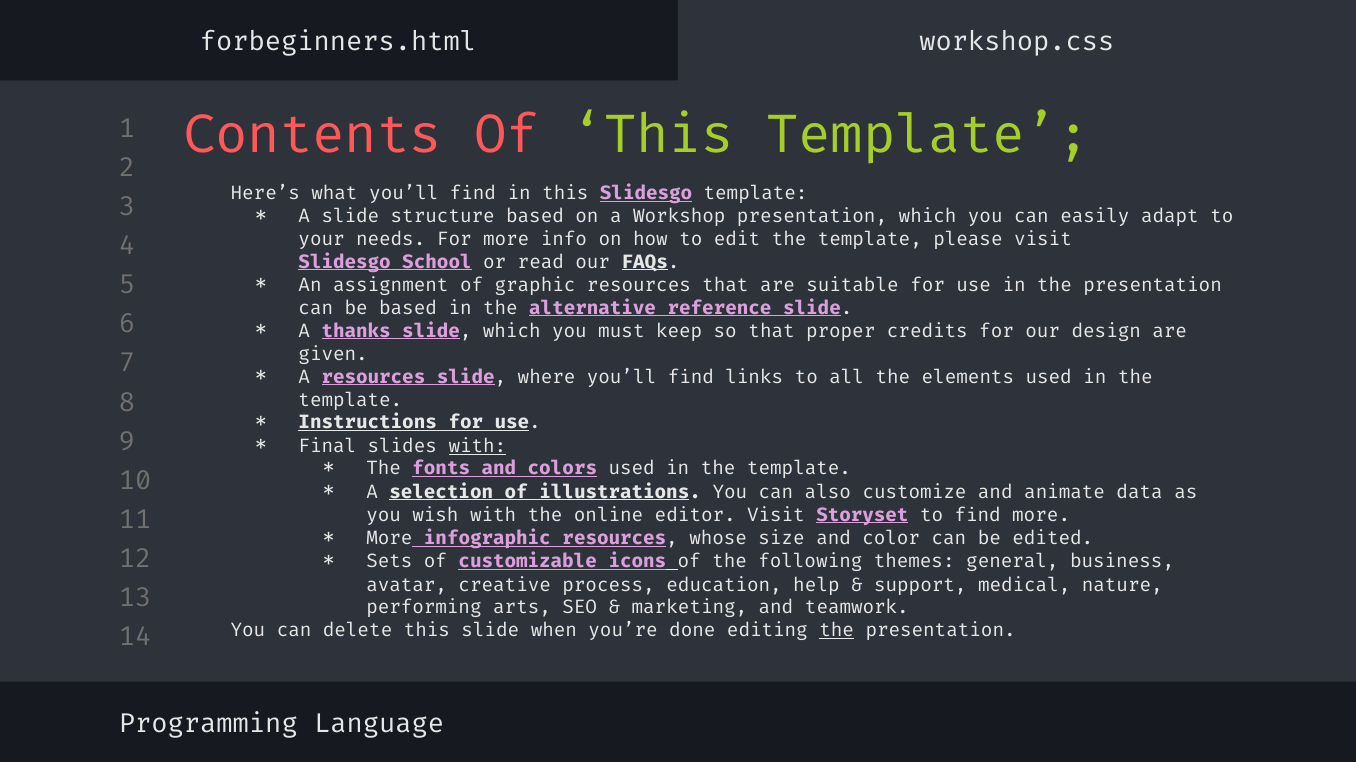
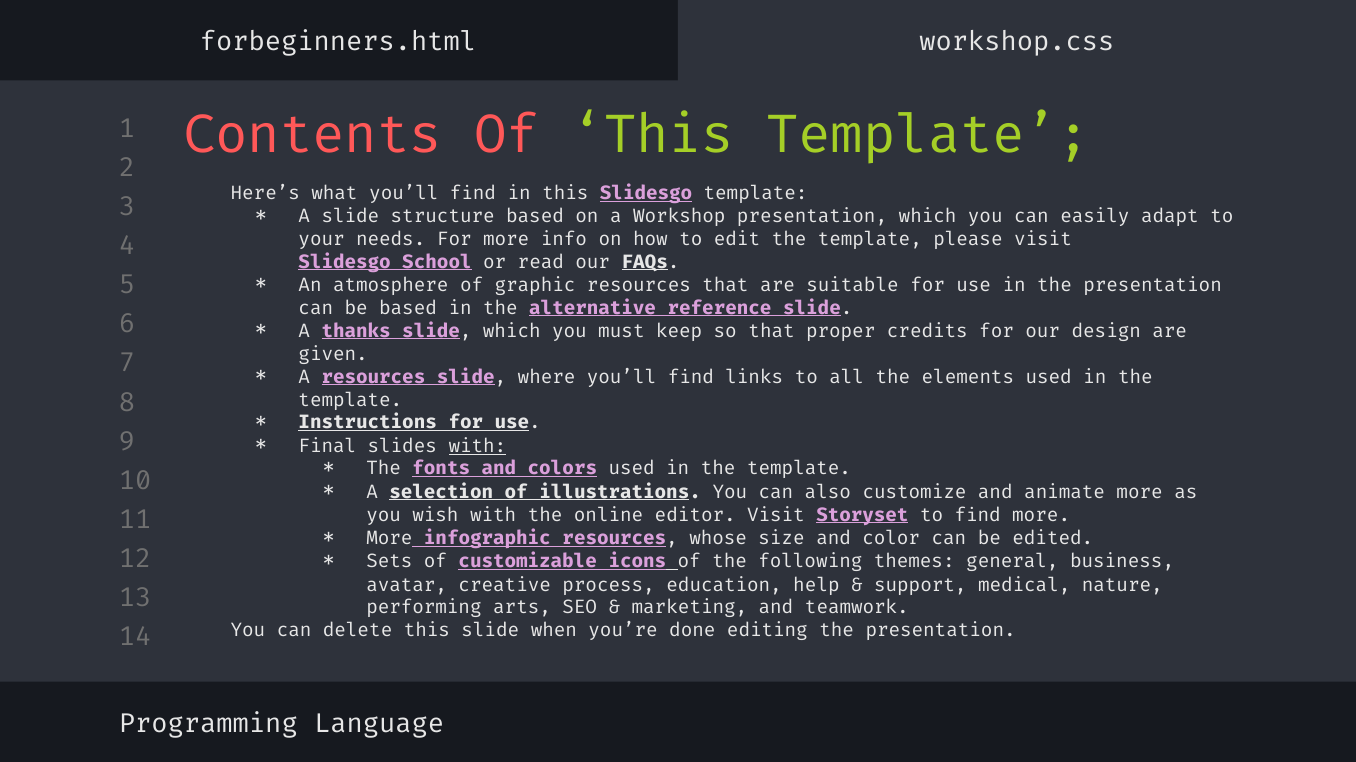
assignment: assignment -> atmosphere
animate data: data -> more
the at (837, 631) underline: present -> none
